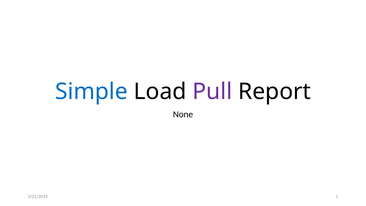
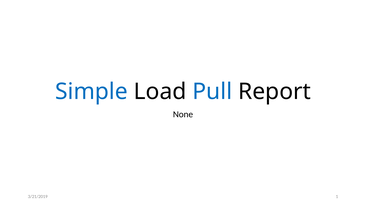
Pull colour: purple -> blue
